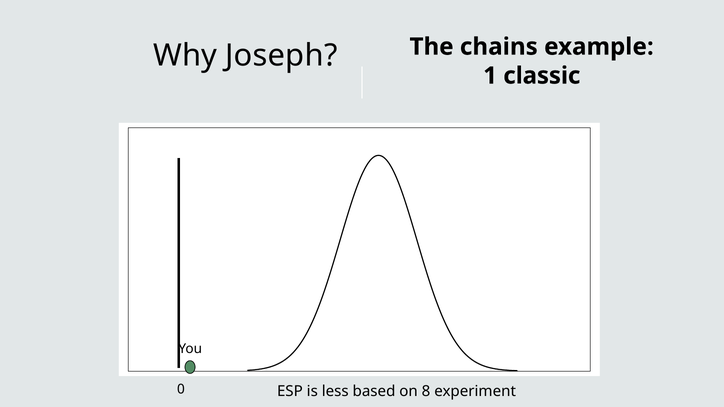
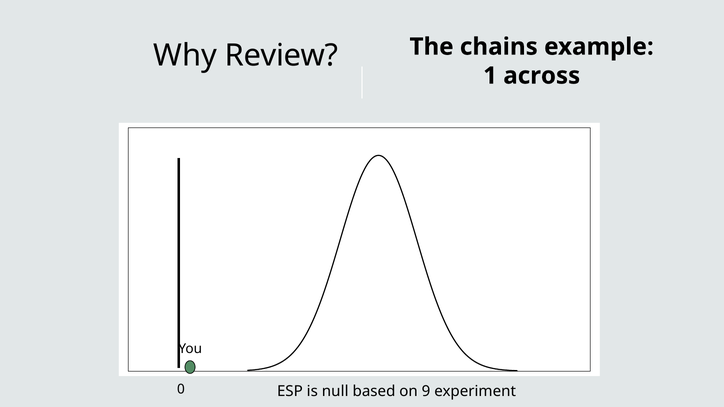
Joseph: Joseph -> Review
classic: classic -> across
less: less -> null
8: 8 -> 9
